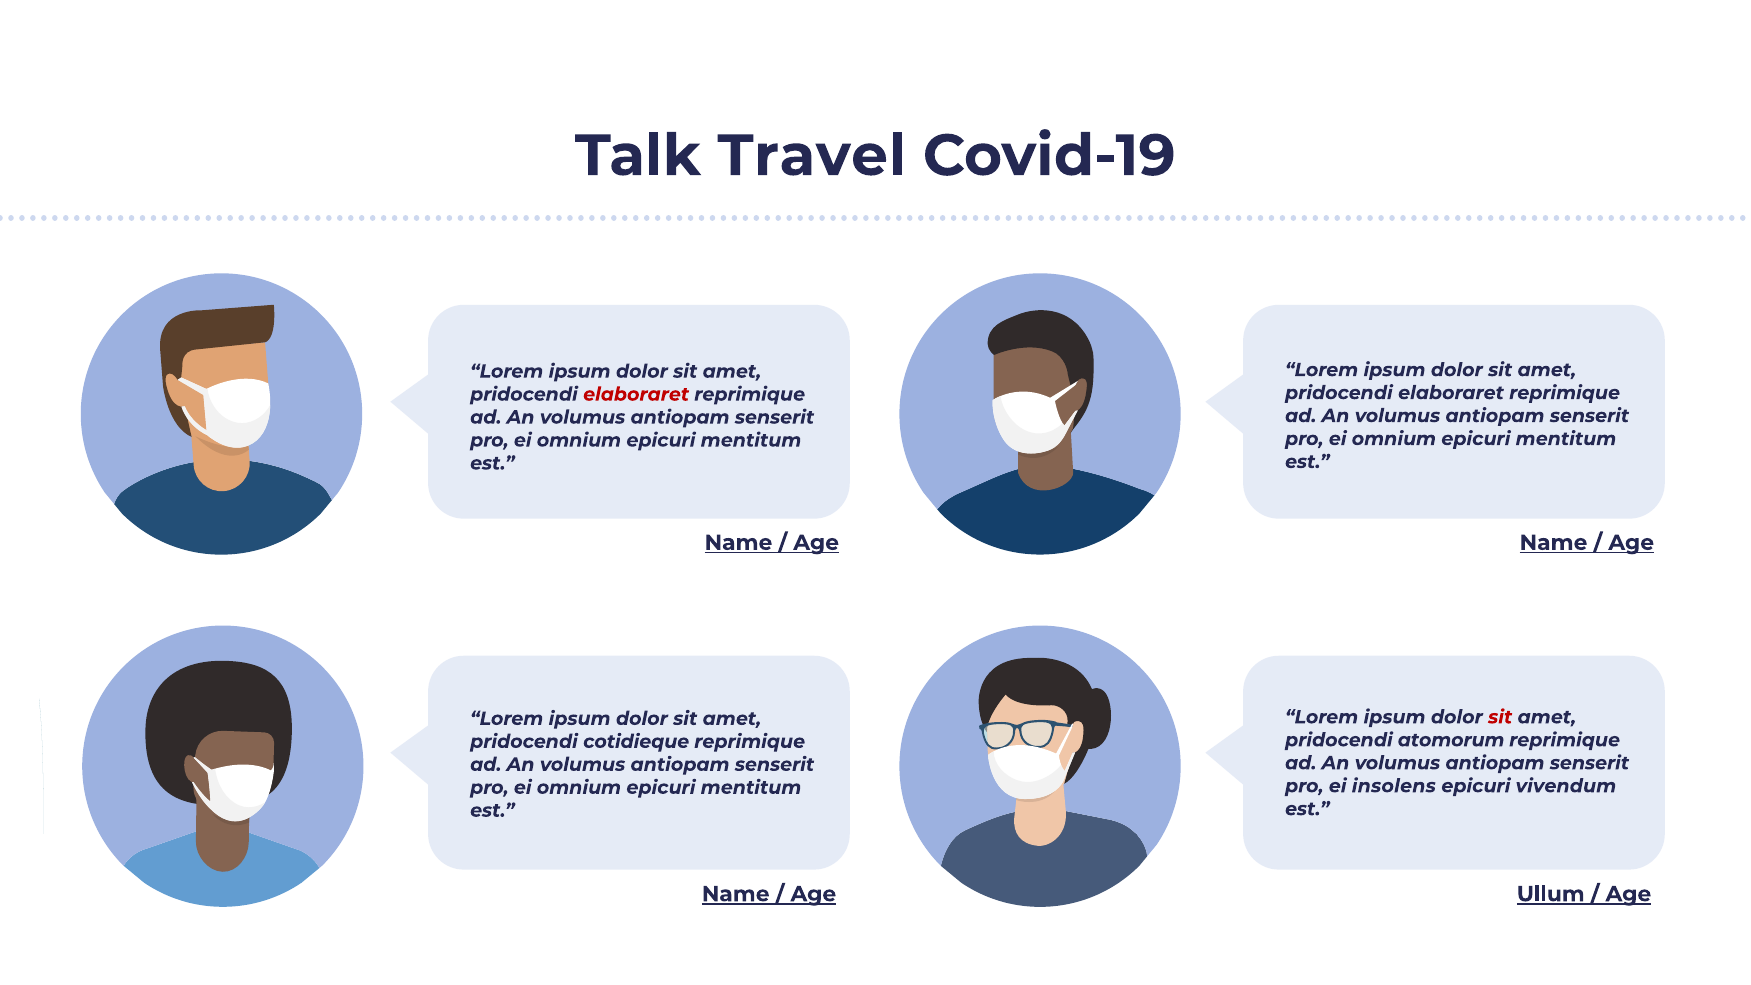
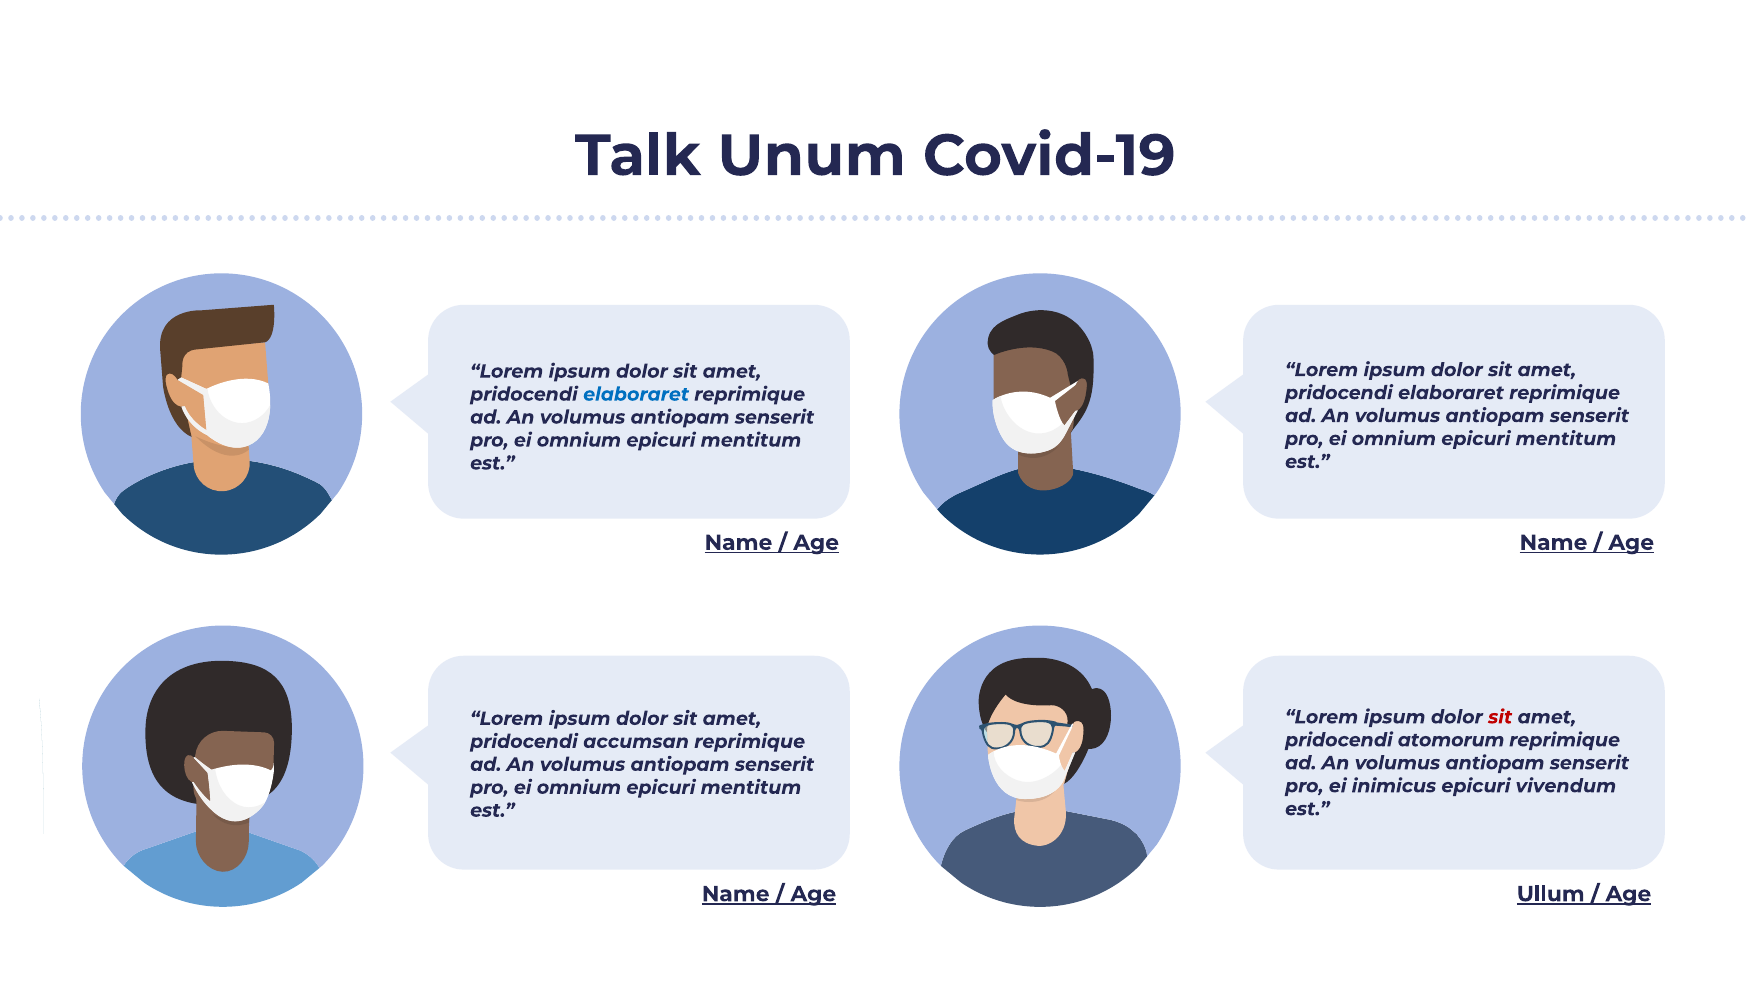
Travel: Travel -> Unum
elaboraret at (636, 394) colour: red -> blue
cotidieque: cotidieque -> accumsan
insolens: insolens -> inimicus
